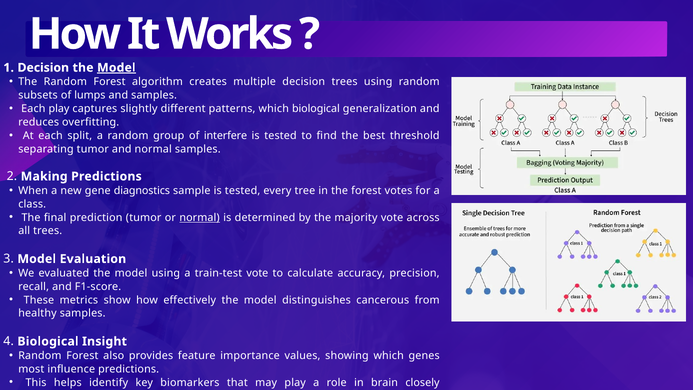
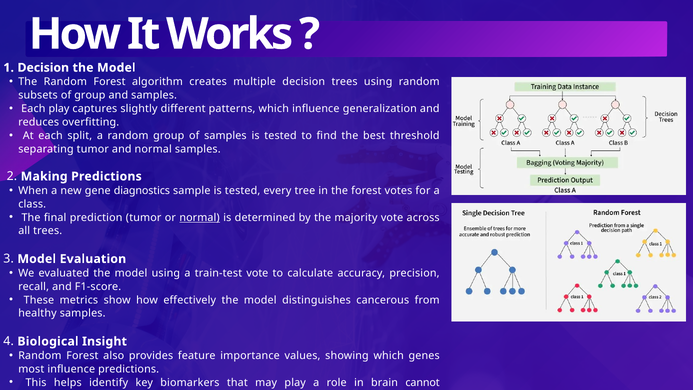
Model at (116, 68) underline: present -> none
of lumps: lumps -> group
which biological: biological -> influence
of interfere: interfere -> samples
closely: closely -> cannot
